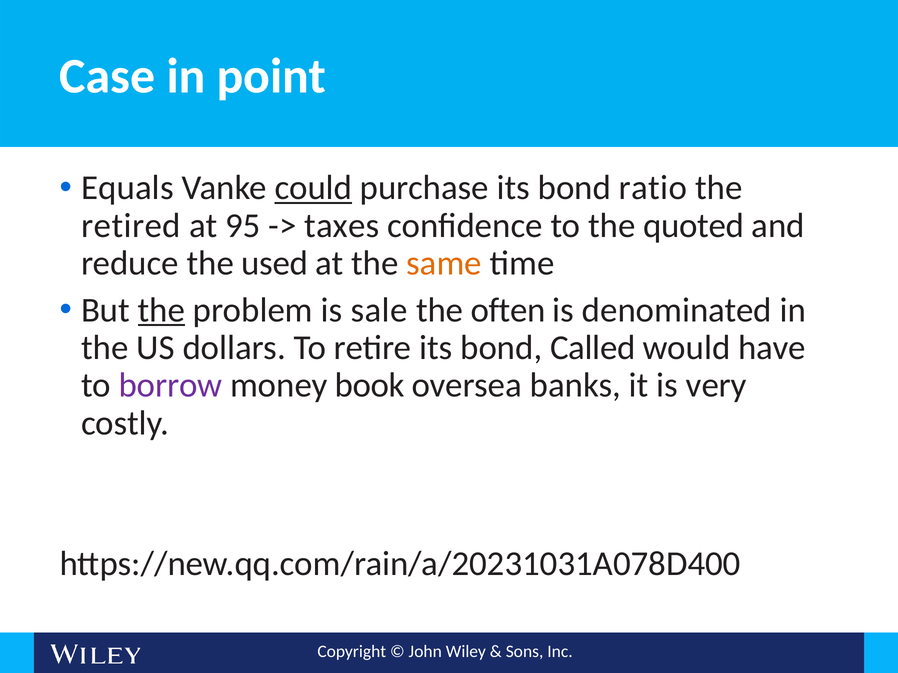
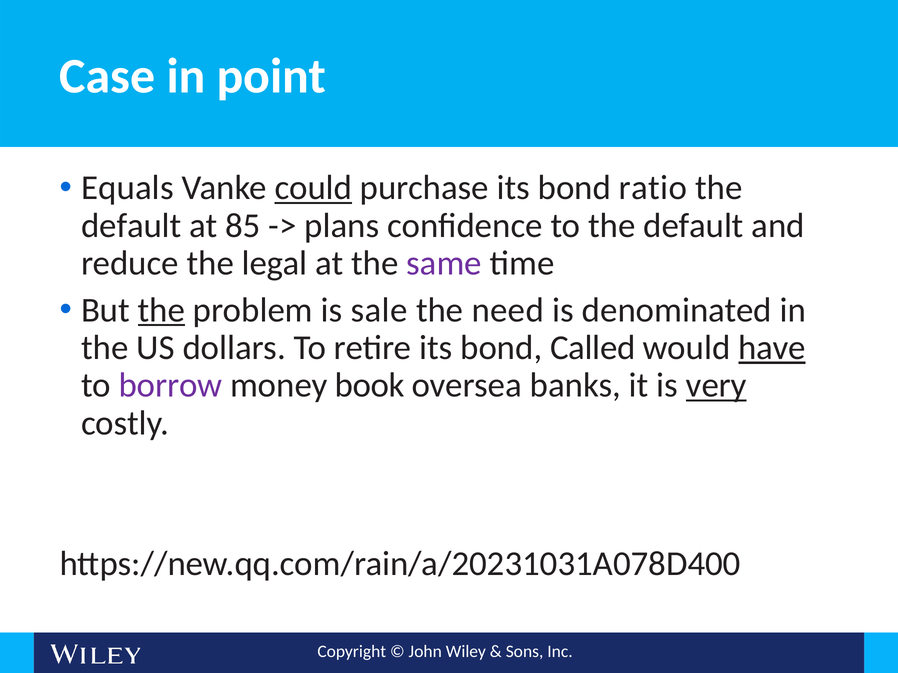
retired at (131, 226): retired -> default
95: 95 -> 85
taxes: taxes -> plans
to the quoted: quoted -> default
used: used -> legal
same colour: orange -> purple
often: often -> need
have underline: none -> present
very underline: none -> present
